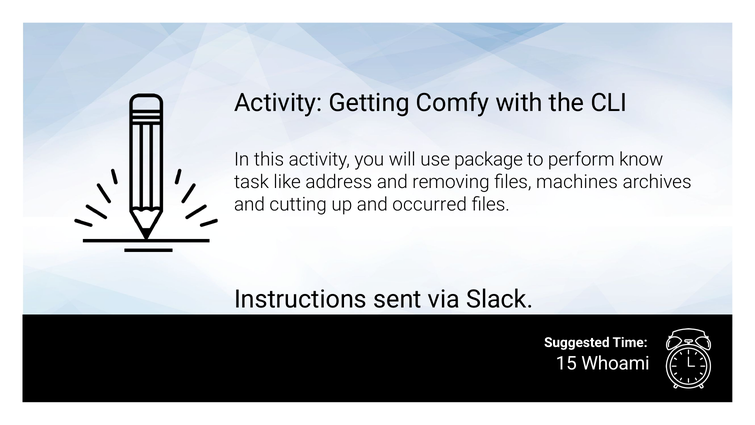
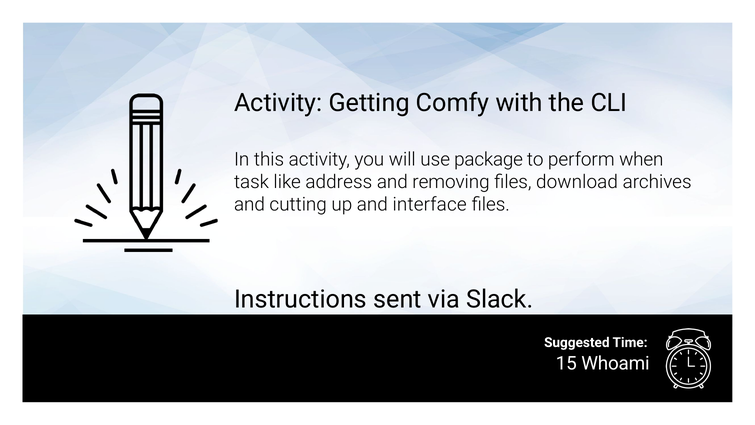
know: know -> when
machines: machines -> download
occurred: occurred -> interface
